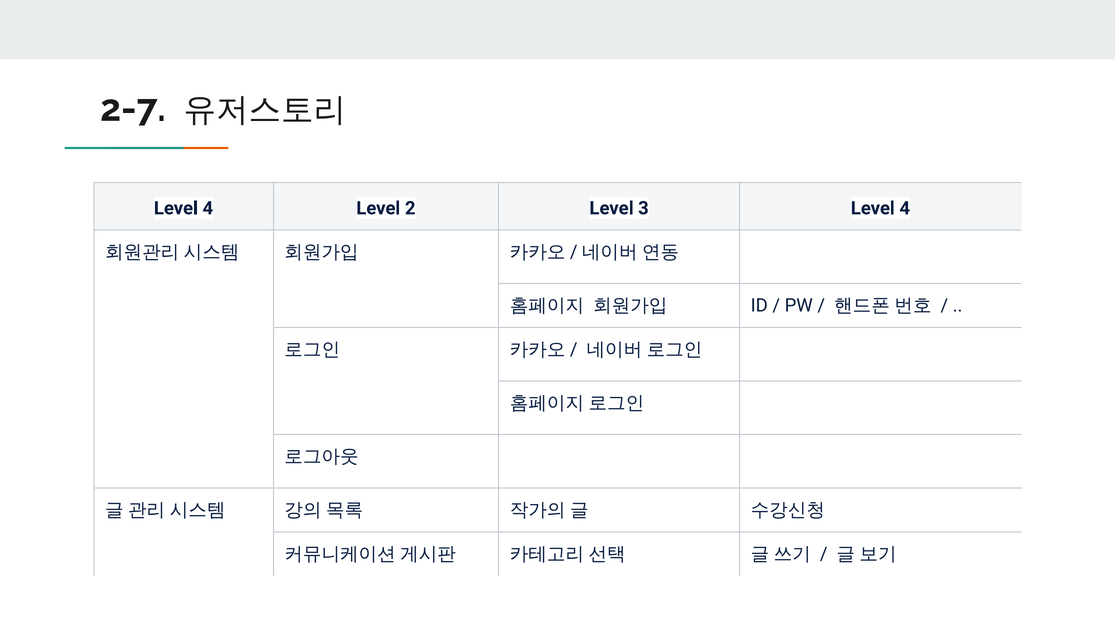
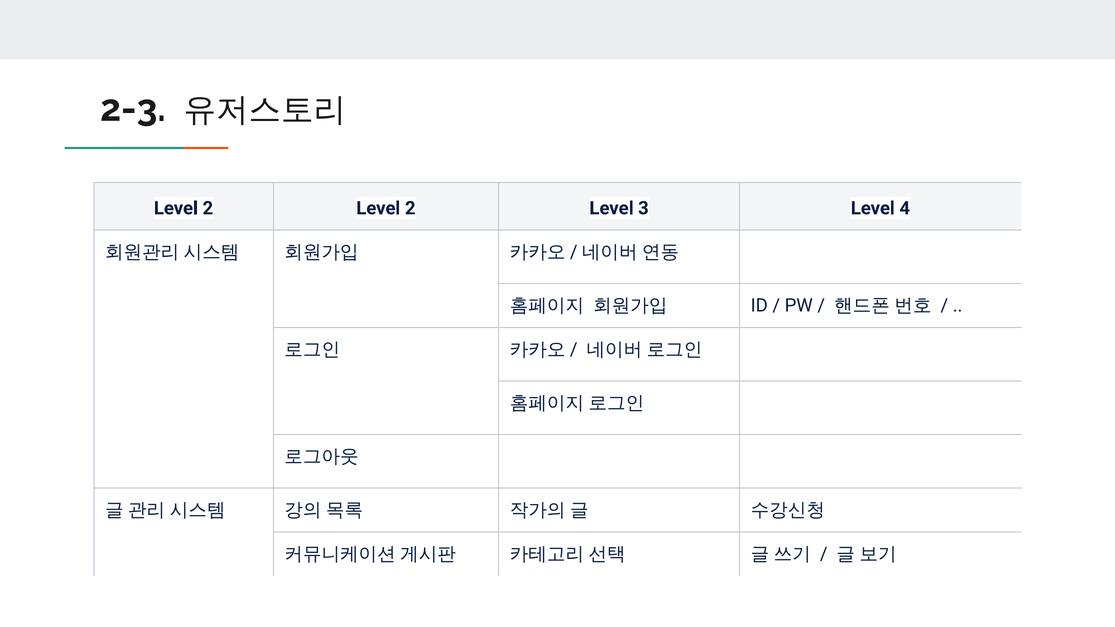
2-7: 2-7 -> 2-3
4 at (208, 208): 4 -> 2
